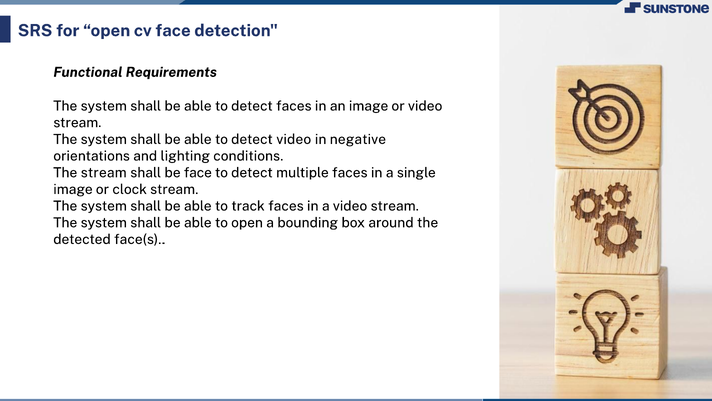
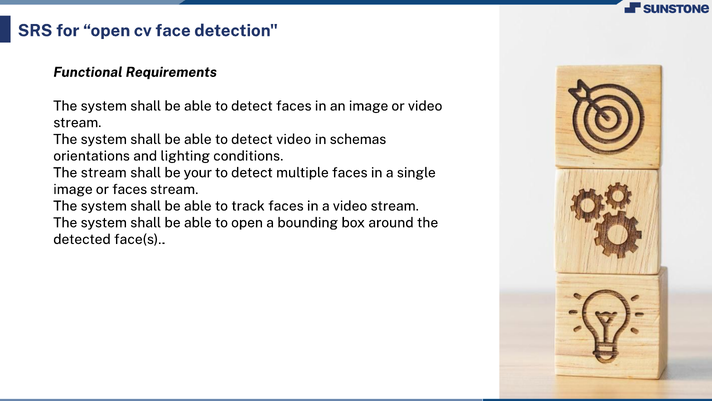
negative: negative -> schemas
be face: face -> your
or clock: clock -> faces
